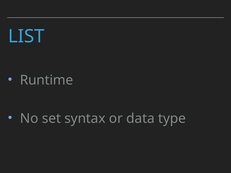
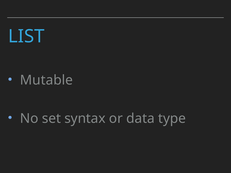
Runtime: Runtime -> Mutable
